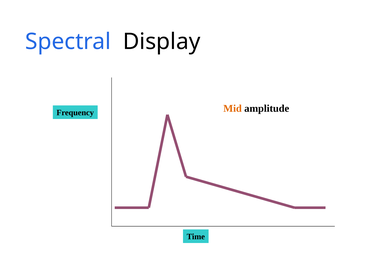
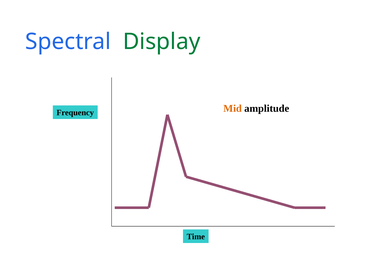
Display colour: black -> green
